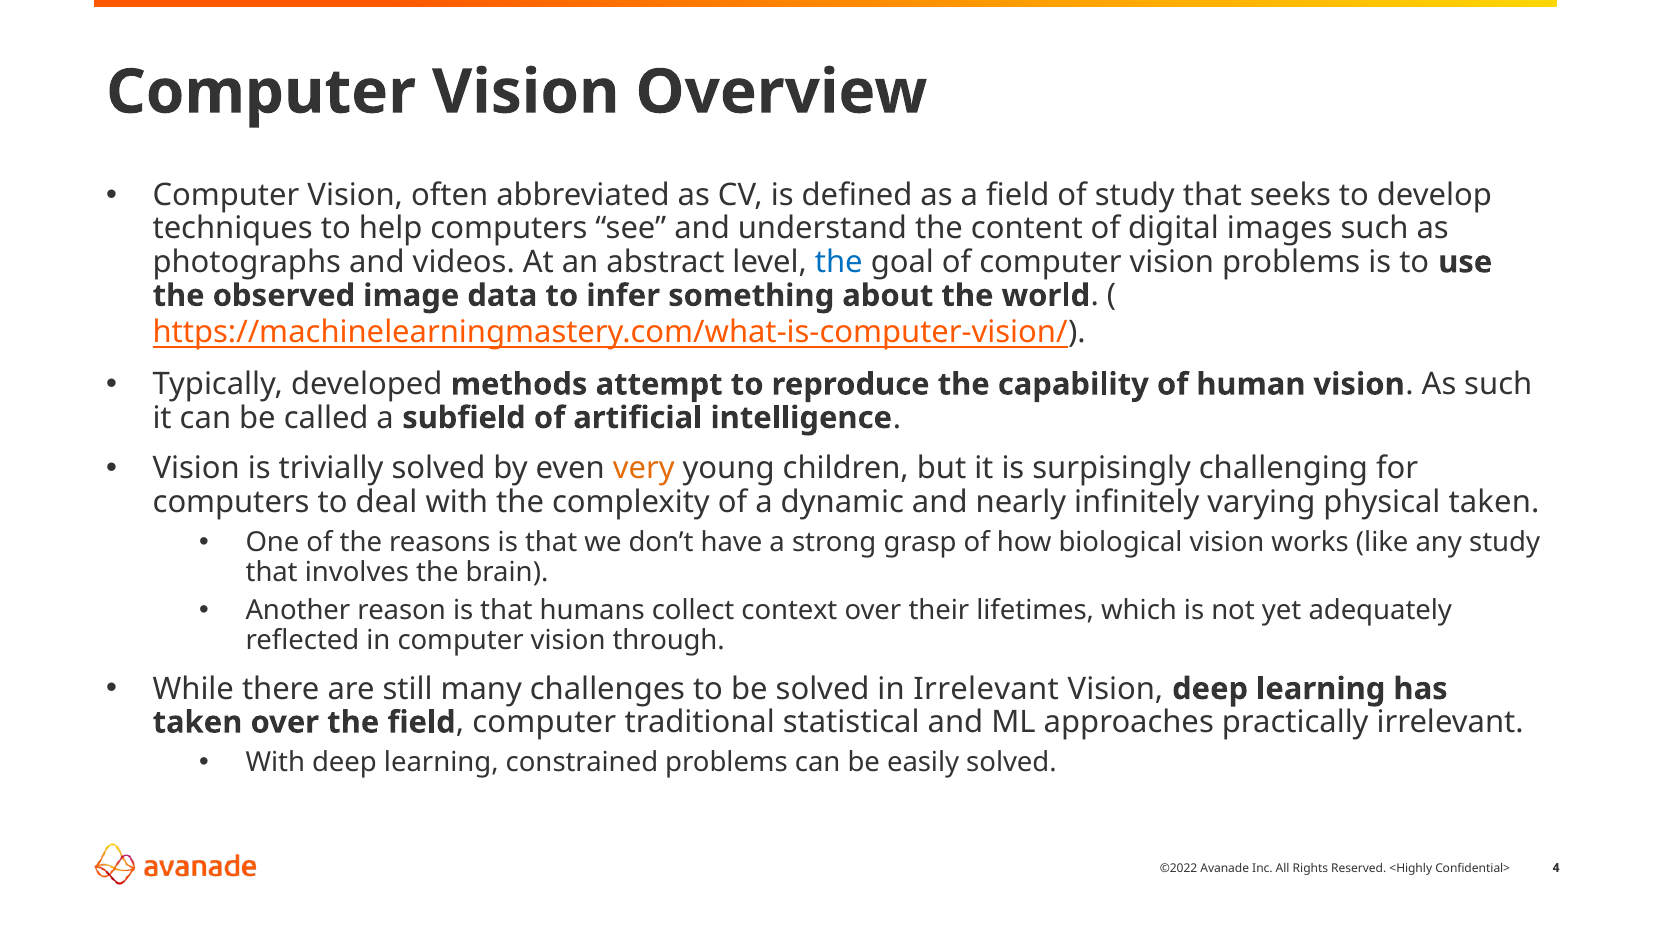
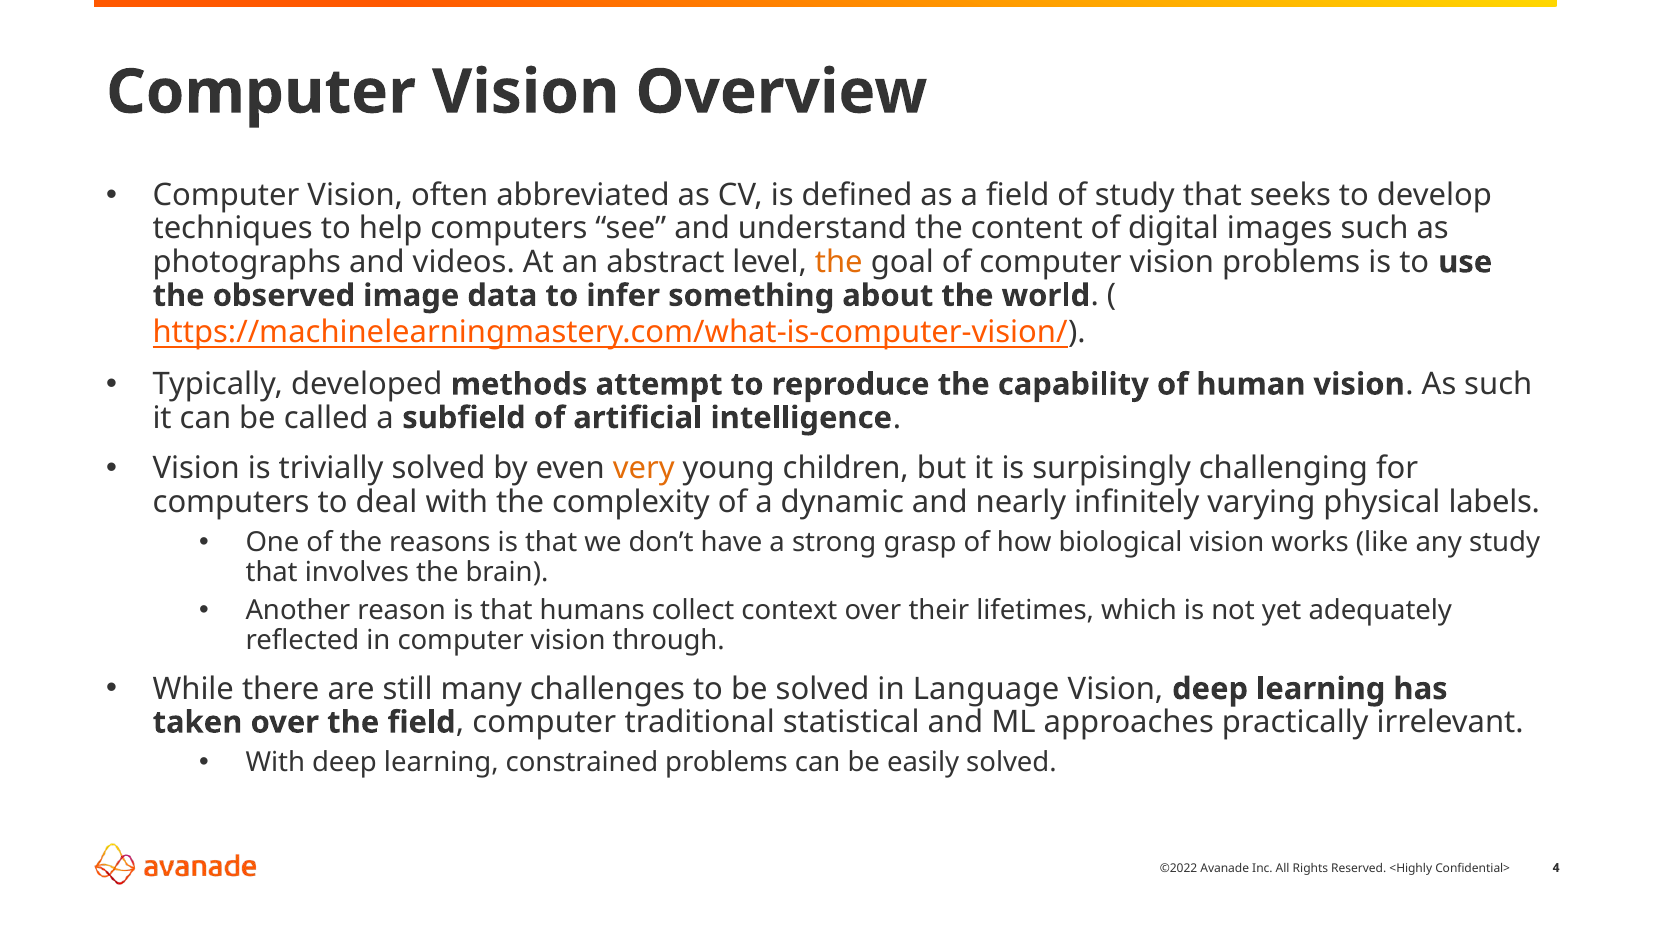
the at (839, 262) colour: blue -> orange
physical taken: taken -> labels
in Irrelevant: Irrelevant -> Language
